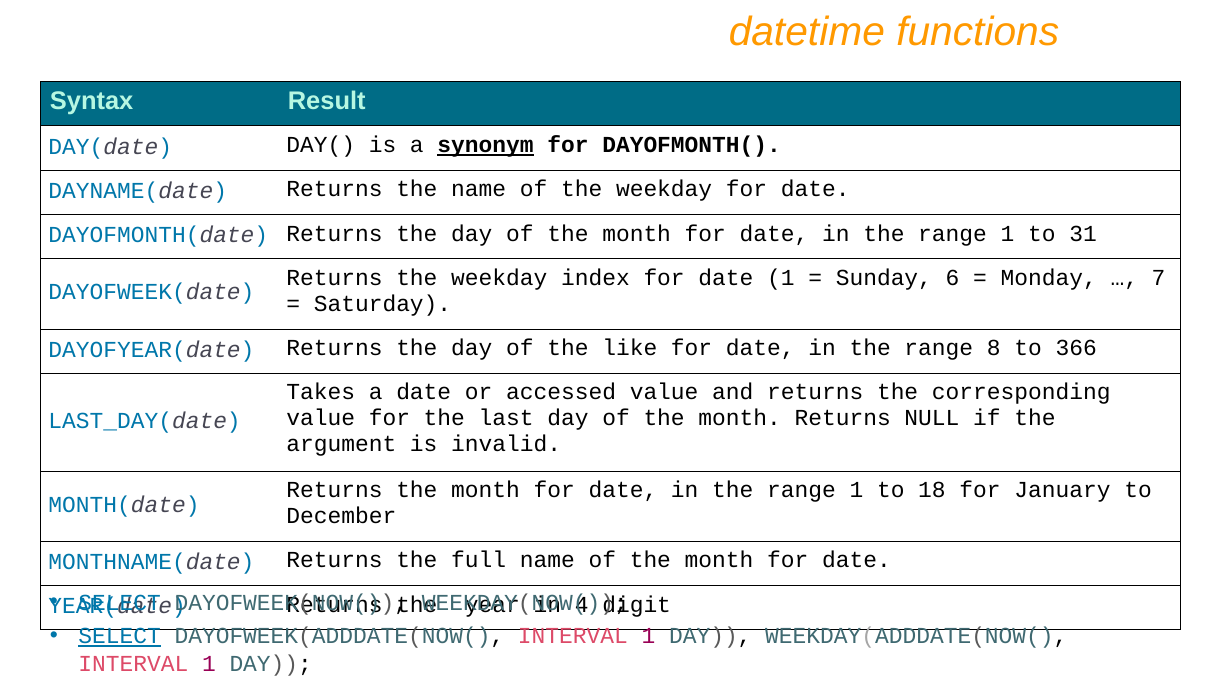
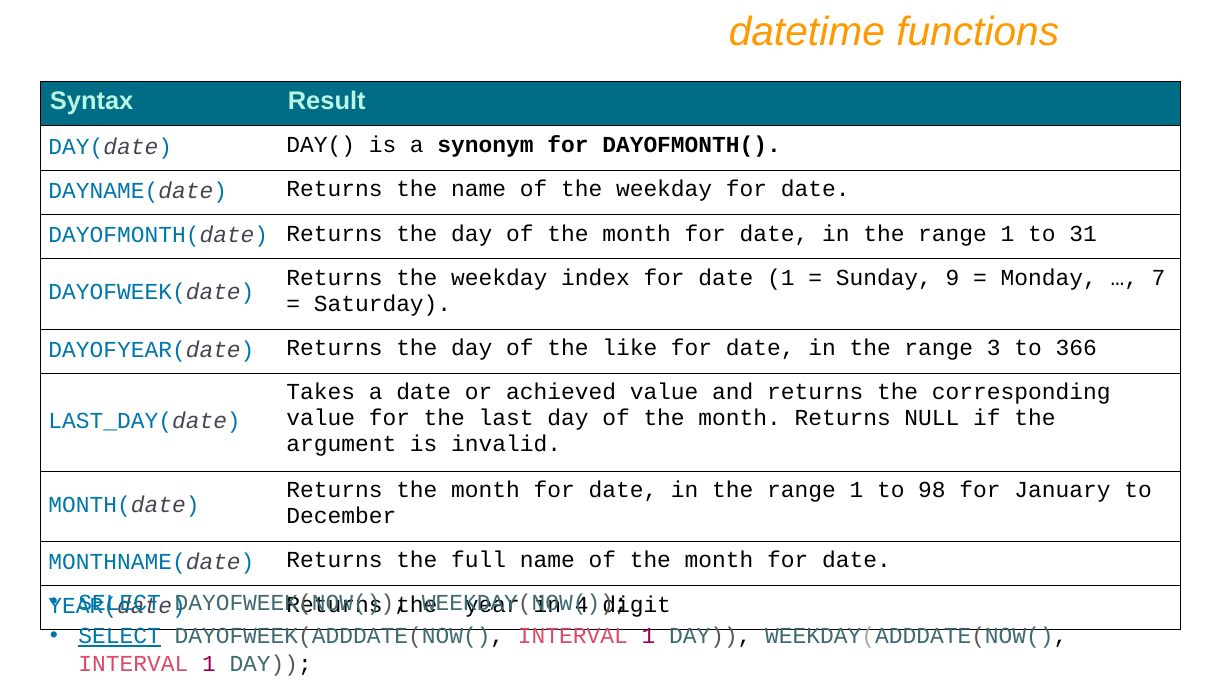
synonym underline: present -> none
6: 6 -> 9
8: 8 -> 3
accessed: accessed -> achieved
18: 18 -> 98
